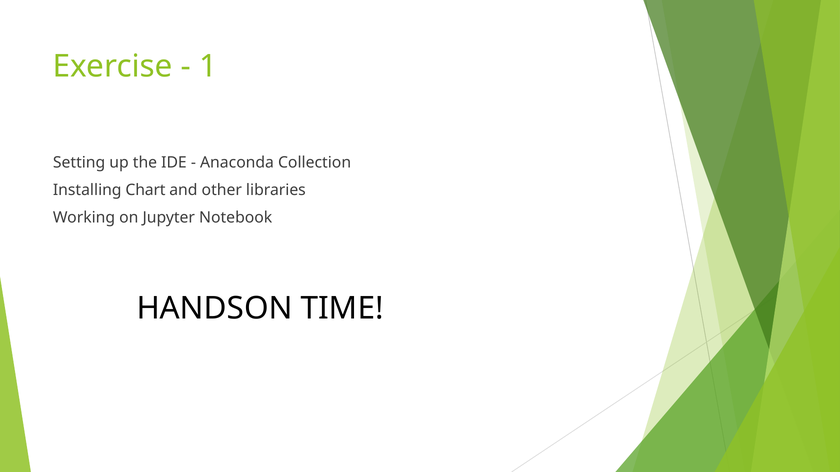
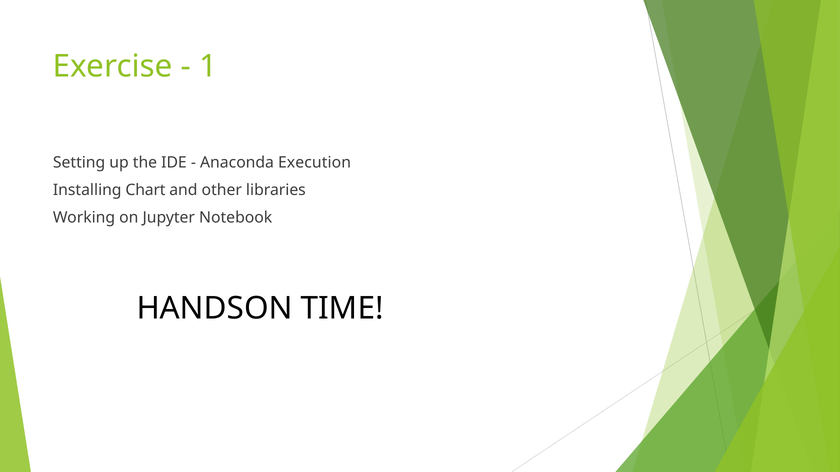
Collection: Collection -> Execution
